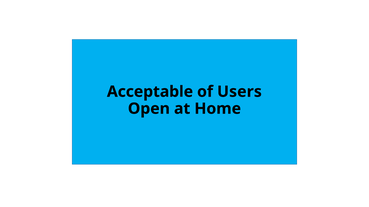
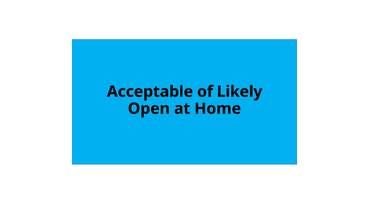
Users: Users -> Likely
